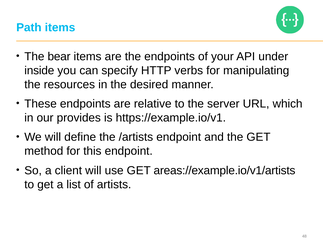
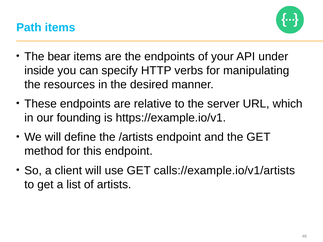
provides: provides -> founding
areas://example.io/v1/artists: areas://example.io/v1/artists -> calls://example.io/v1/artists
